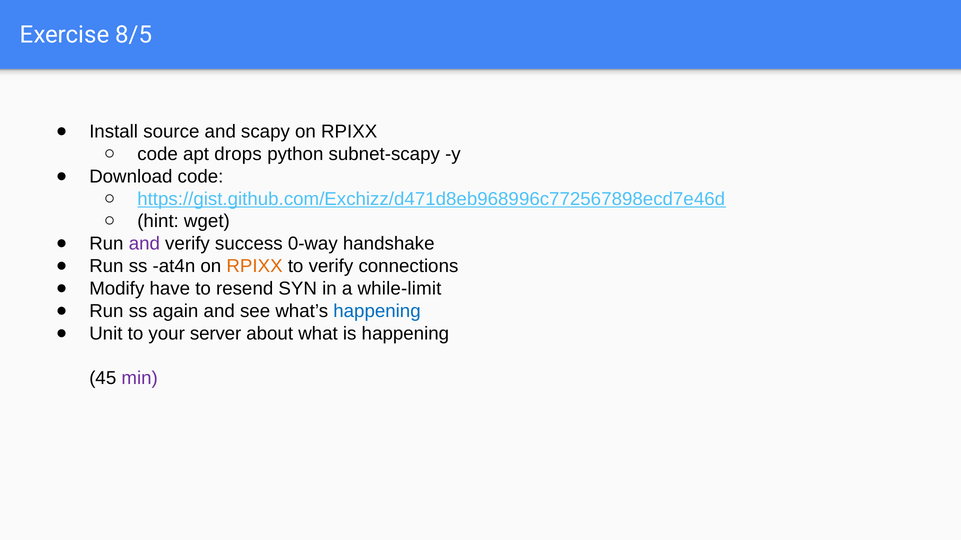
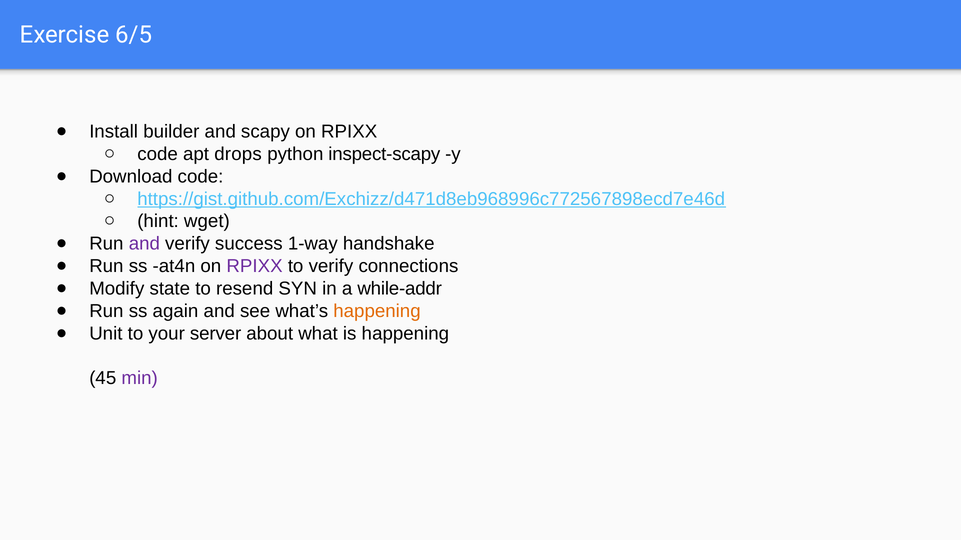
8/5: 8/5 -> 6/5
source: source -> builder
subnet-scapy: subnet-scapy -> inspect-scapy
0-way: 0-way -> 1-way
RPIXX at (255, 266) colour: orange -> purple
have: have -> state
while-limit: while-limit -> while-addr
happening at (377, 311) colour: blue -> orange
